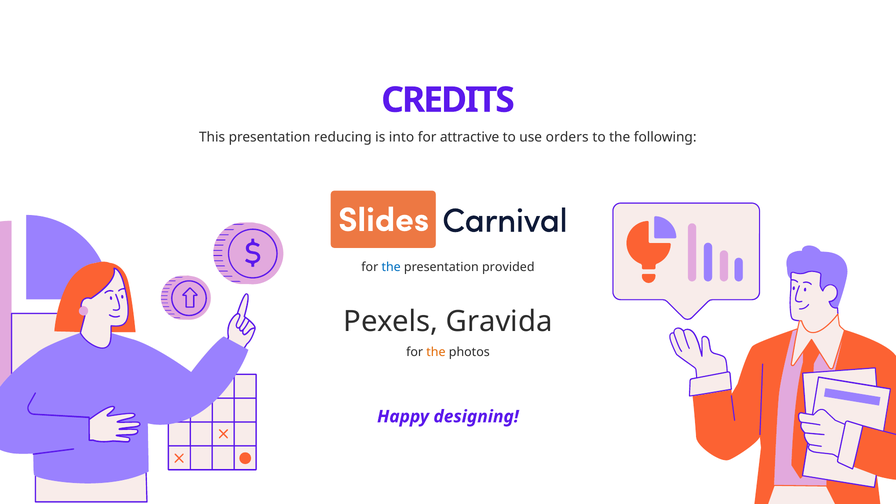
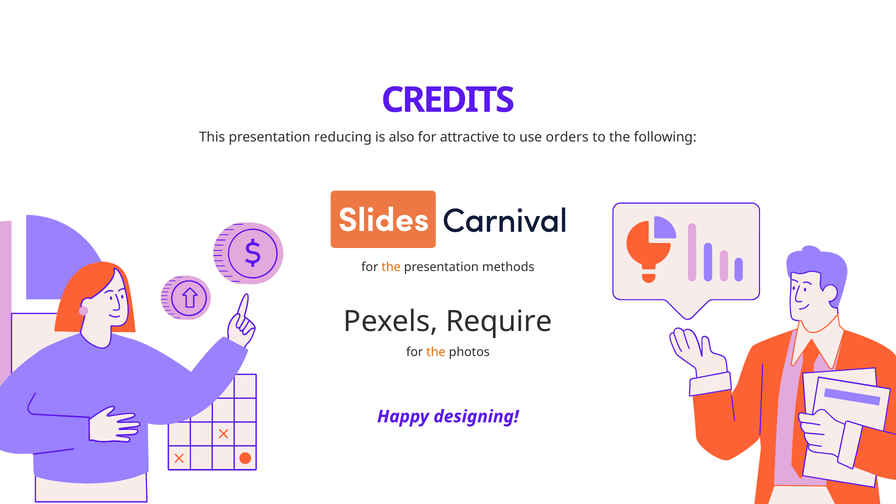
into: into -> also
the at (391, 267) colour: blue -> orange
provided: provided -> methods
Gravida: Gravida -> Require
